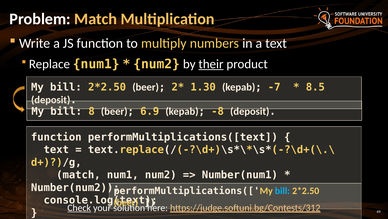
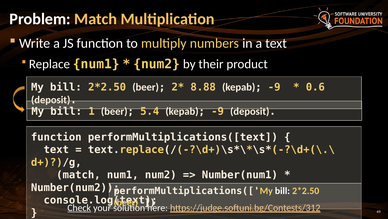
their underline: present -> none
1.30: 1.30 -> 8.88
-7 at (274, 87): -7 -> -9
8.5: 8.5 -> 0.6
8: 8 -> 1
6.9: 6.9 -> 5.4
-8 at (218, 111): -8 -> -9
bill at (282, 190) colour: light blue -> white
